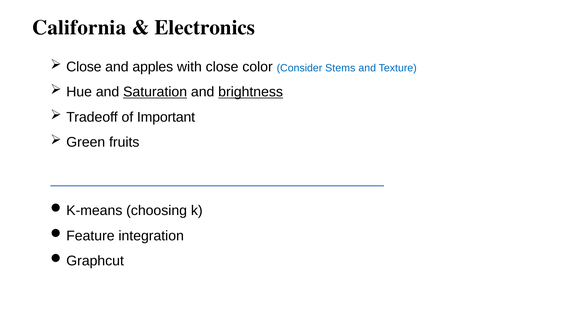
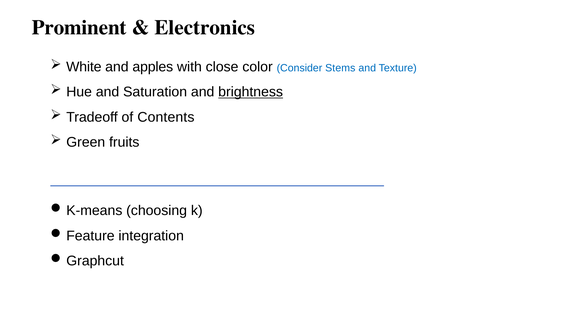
California: California -> Prominent
Close at (84, 67): Close -> White
Saturation underline: present -> none
Important: Important -> Contents
